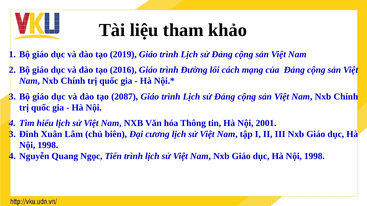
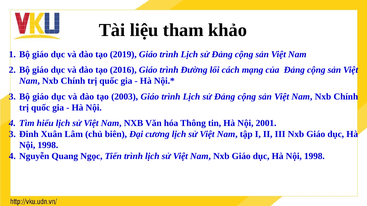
2087: 2087 -> 2003
